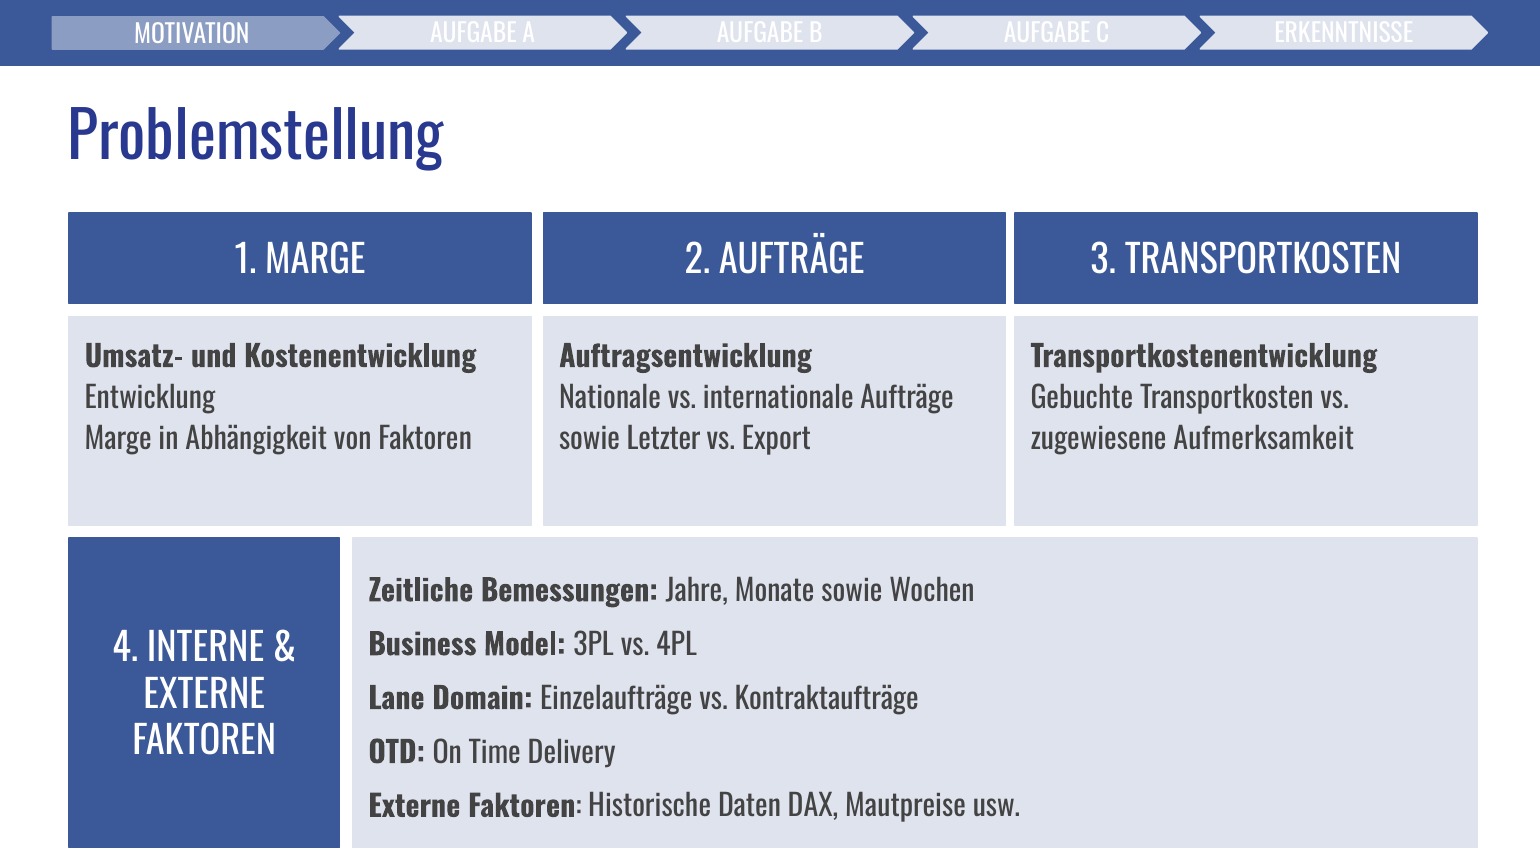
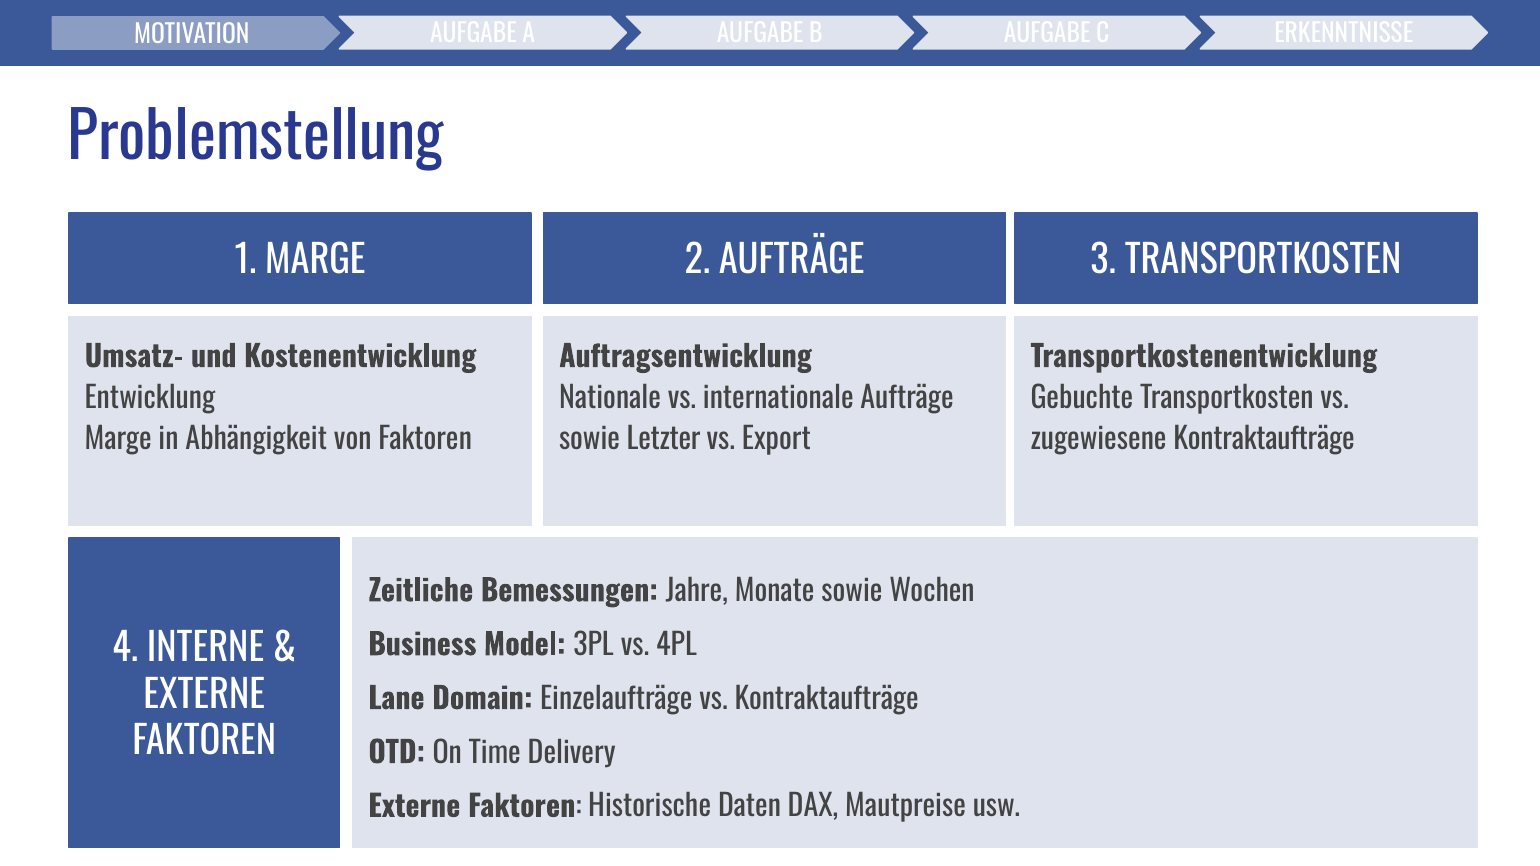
zugewiesene Aufmerksamkeit: Aufmerksamkeit -> Kontraktaufträge
